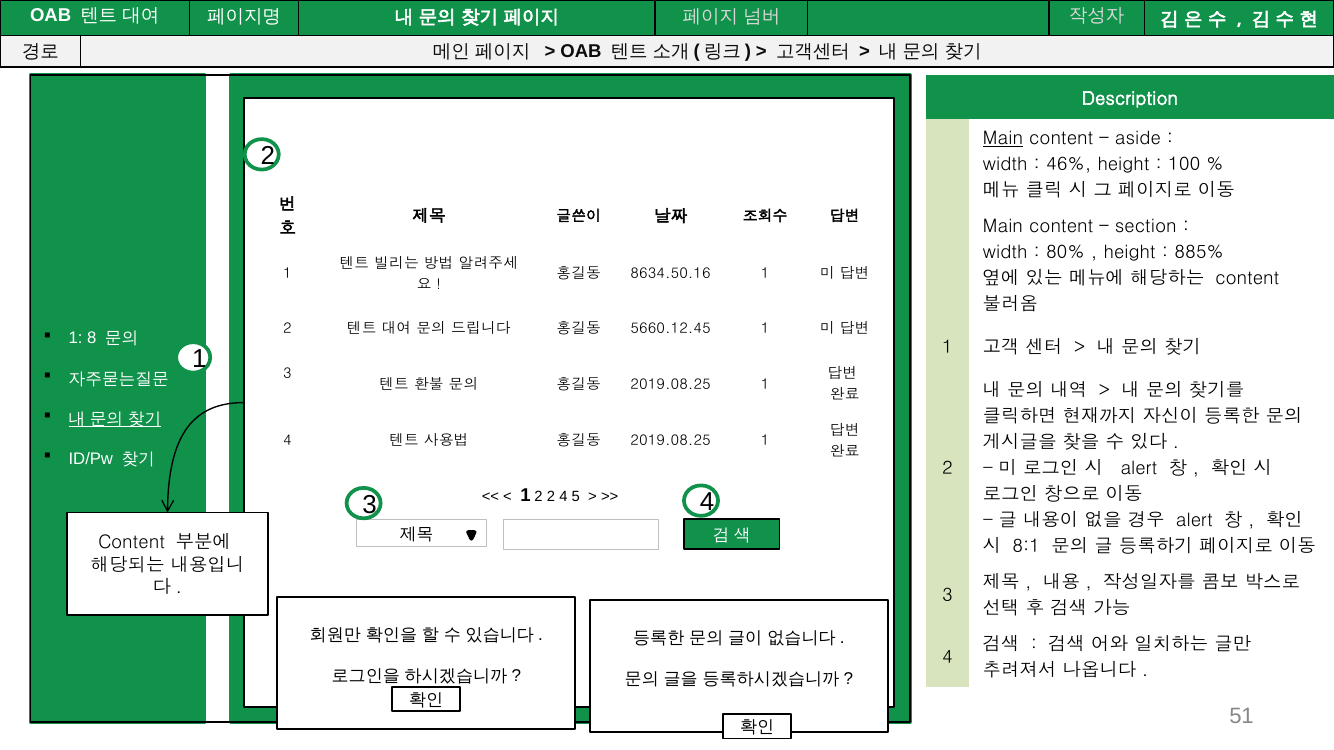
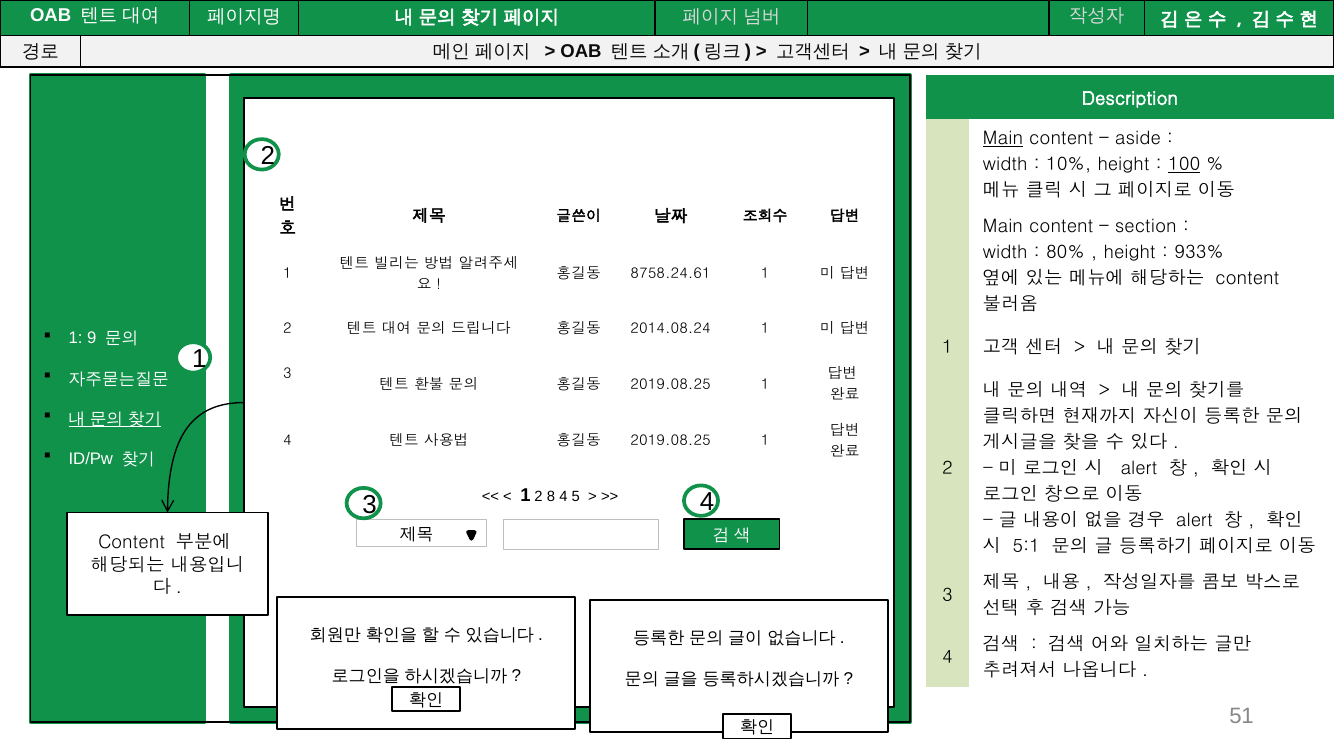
46%: 46% -> 10%
100 underline: none -> present
885%: 885% -> 933%
8634.50.16: 8634.50.16 -> 8758.24.61
5660.12.45: 5660.12.45 -> 2014.08.24
8: 8 -> 9
2 2: 2 -> 8
8:1: 8:1 -> 5:1
